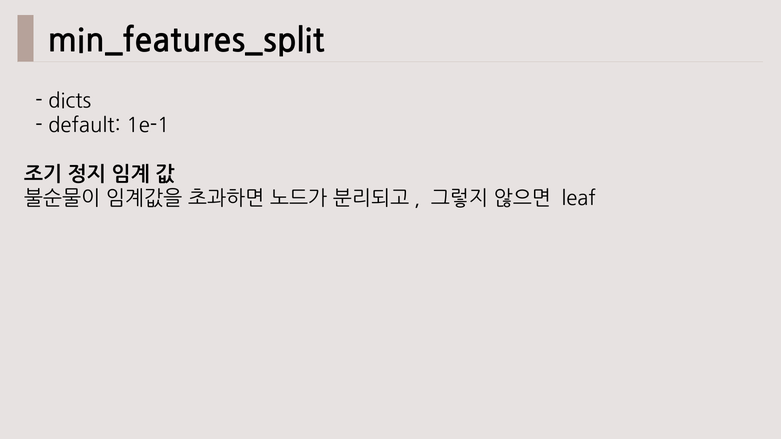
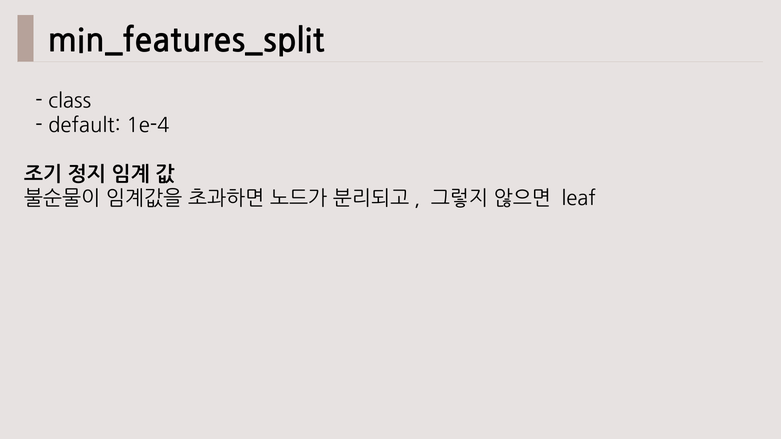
dicts: dicts -> class
1e-1: 1e-1 -> 1e-4
